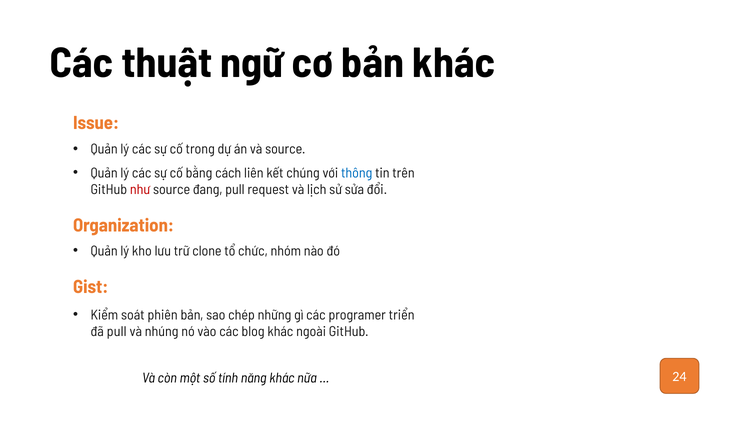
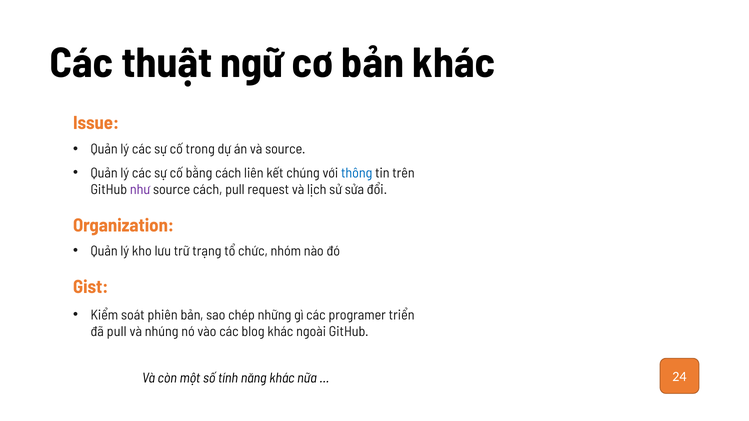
như colour: red -> purple
source đang: đang -> cách
clone: clone -> trạng
